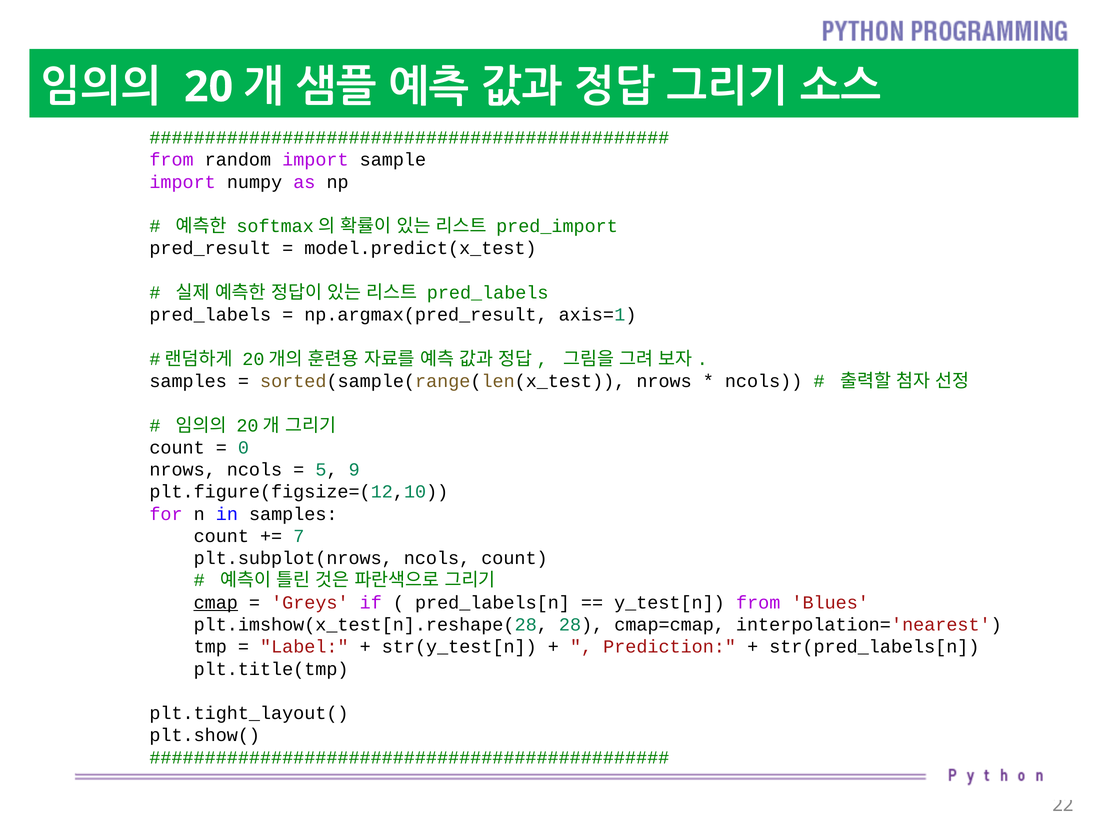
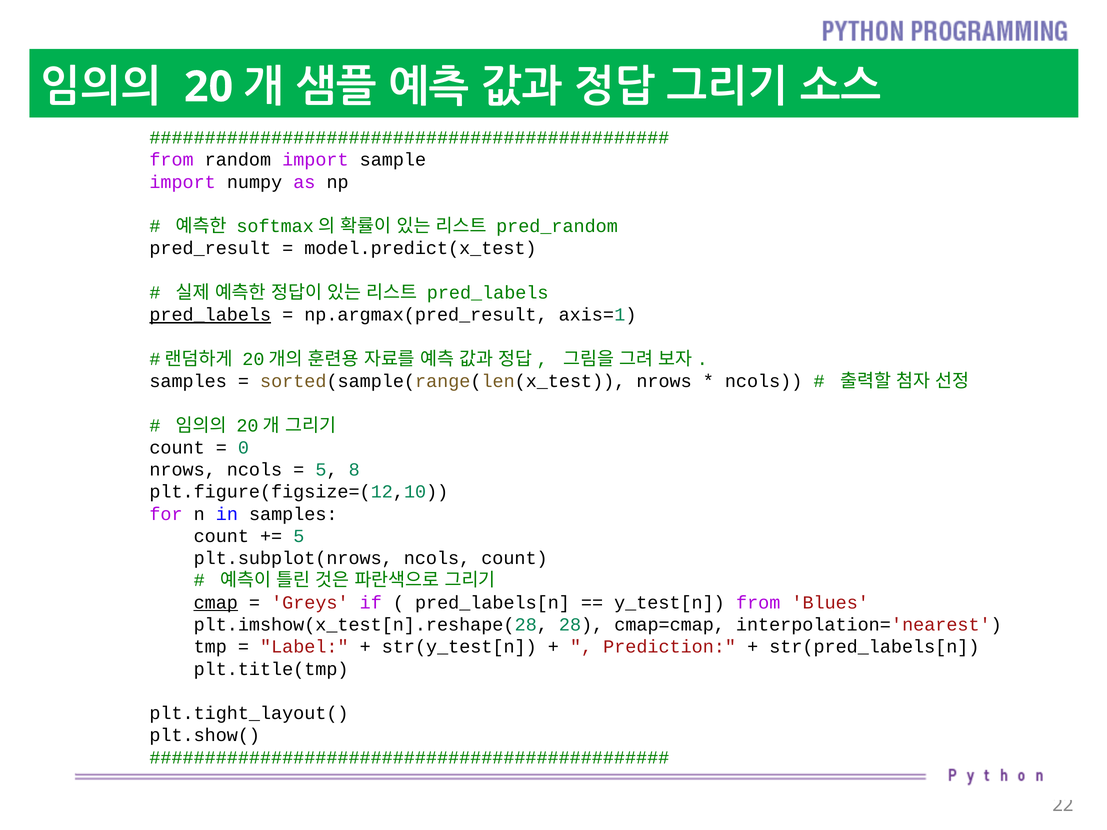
pred_import: pred_import -> pred_random
pred_labels at (210, 315) underline: none -> present
9: 9 -> 8
7 at (299, 536): 7 -> 5
